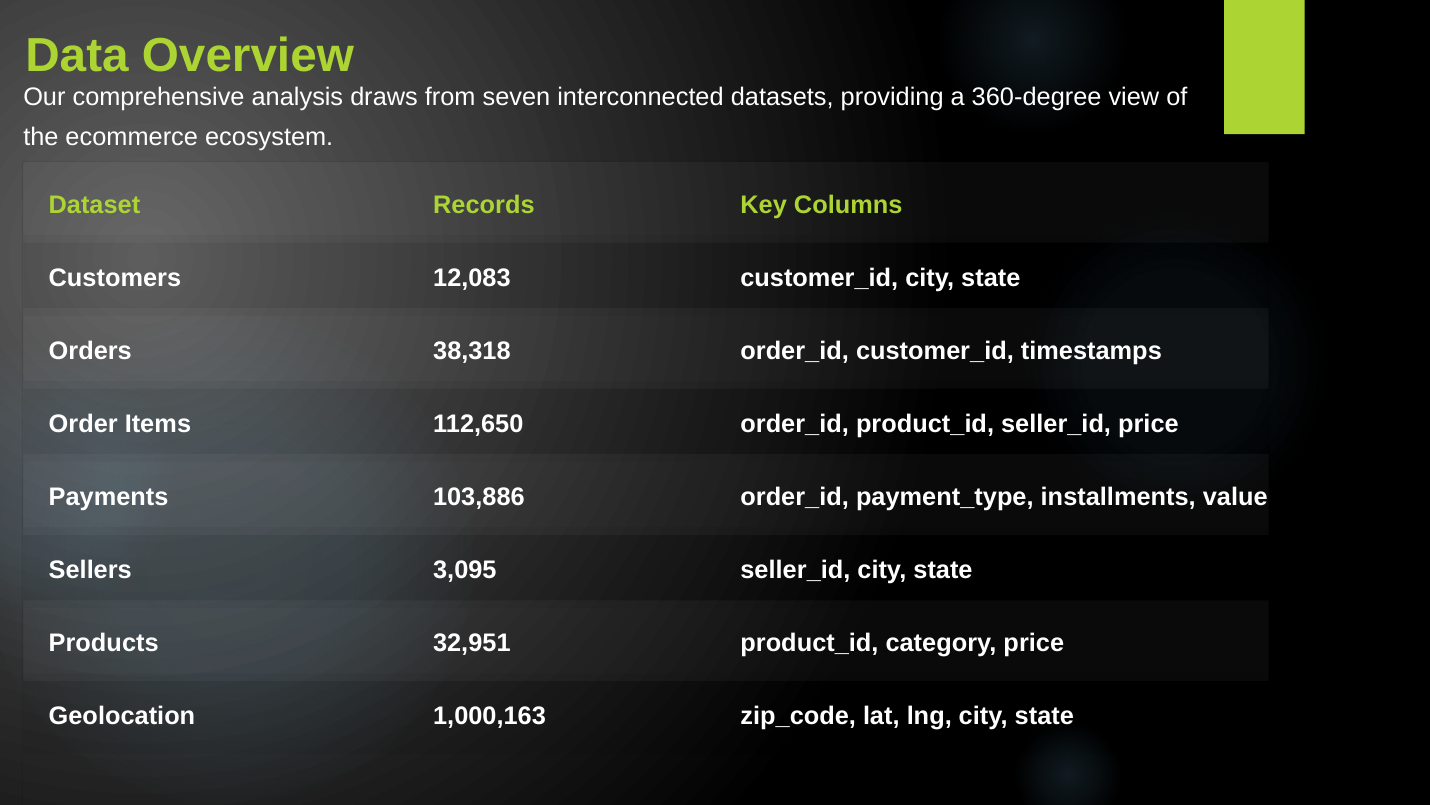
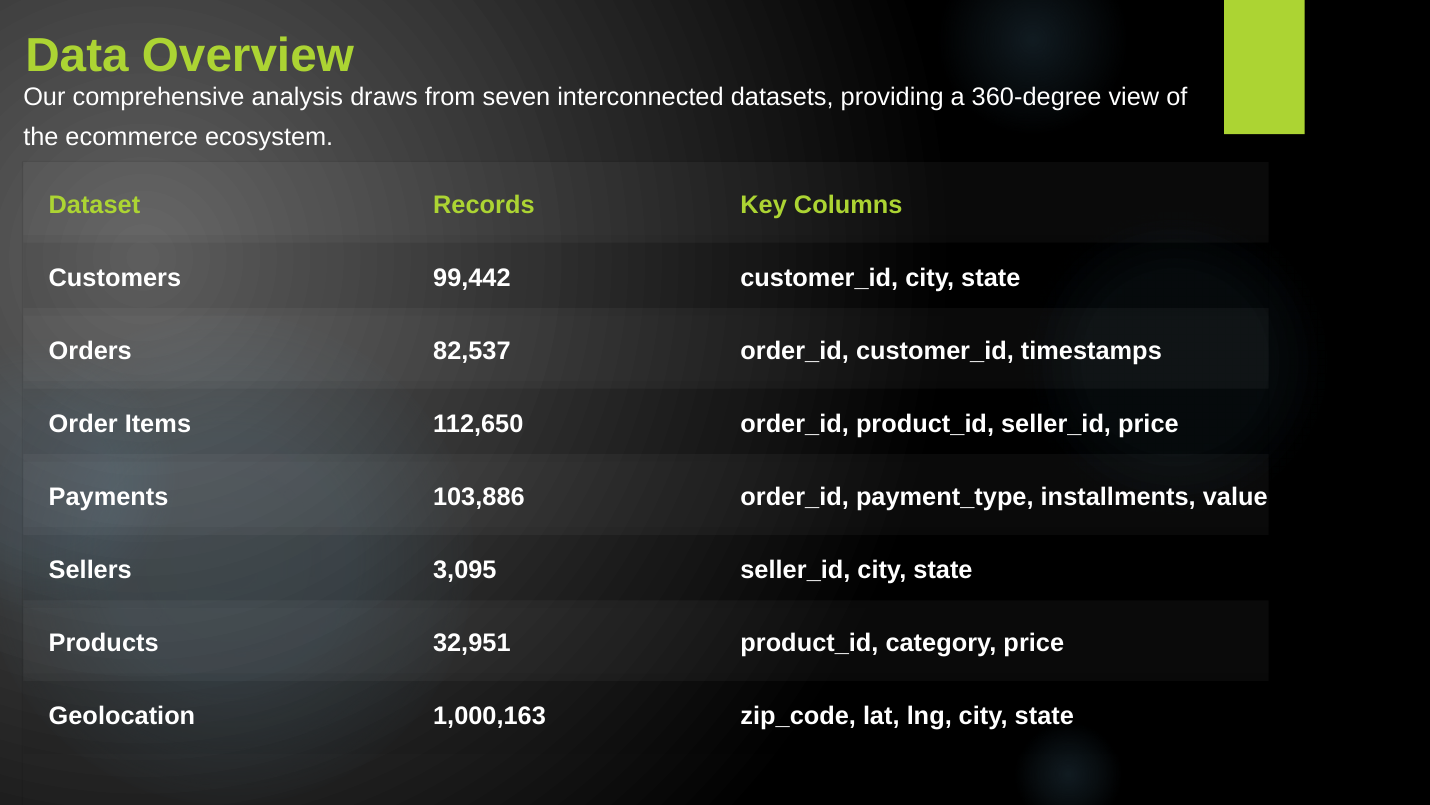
12,083: 12,083 -> 99,442
38,318: 38,318 -> 82,537
